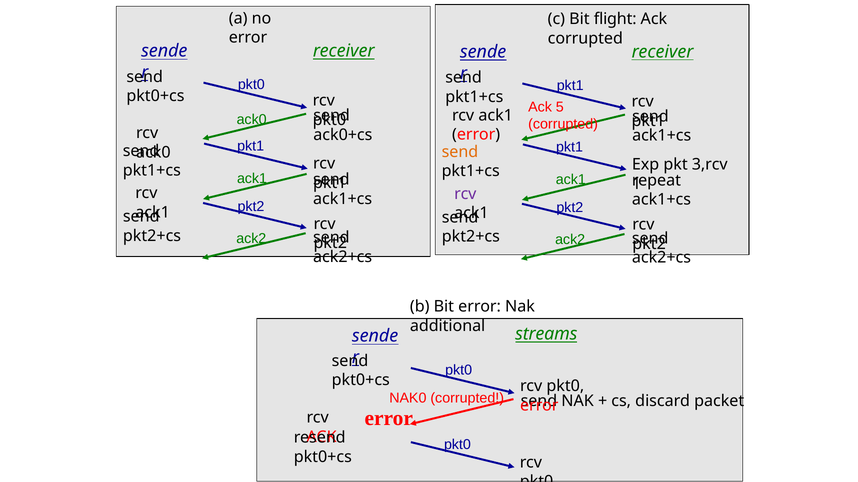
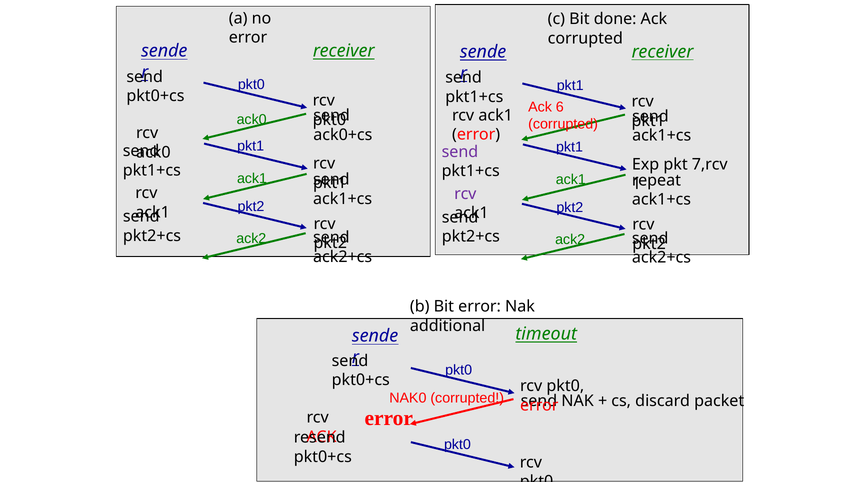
flight: flight -> done
5: 5 -> 6
send at (460, 152) colour: orange -> purple
3,rcv: 3,rcv -> 7,rcv
streams: streams -> timeout
